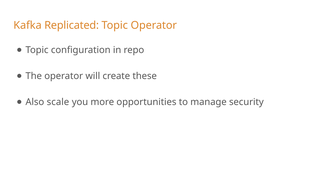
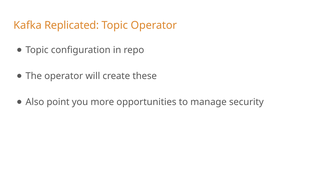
scale: scale -> point
